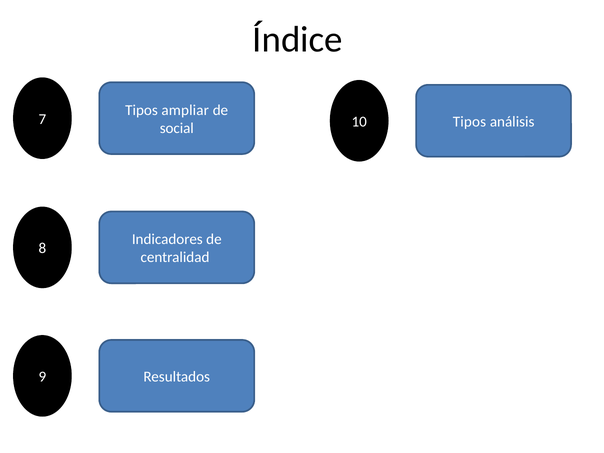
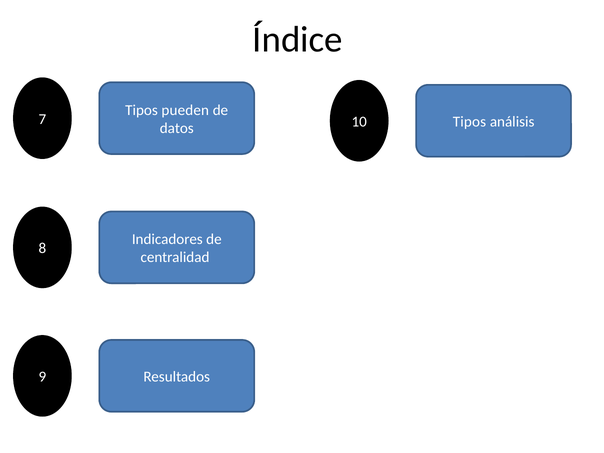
ampliar: ampliar -> pueden
social: social -> datos
